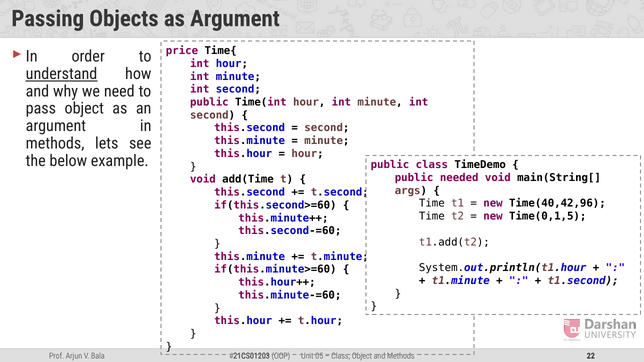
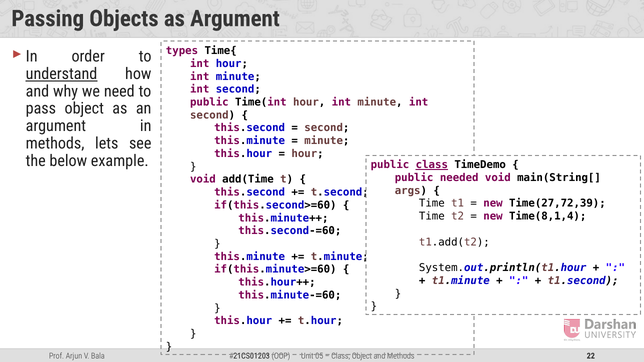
price: price -> types
class at (432, 165) underline: none -> present
Time(40,42,96: Time(40,42,96 -> Time(27,72,39
Time(0,1,5: Time(0,1,5 -> Time(8,1,4
